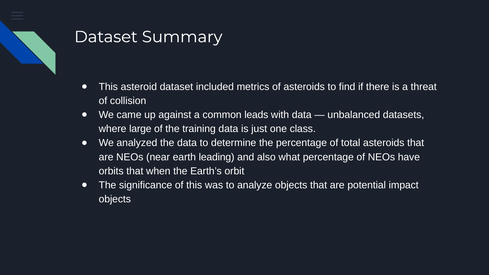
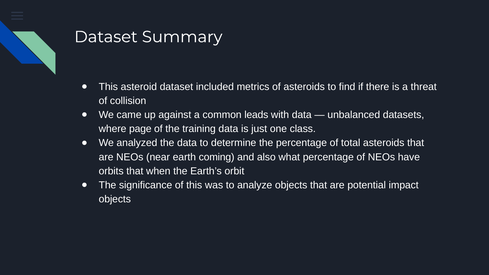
large: large -> page
leading: leading -> coming
